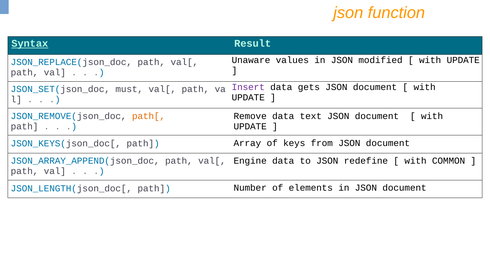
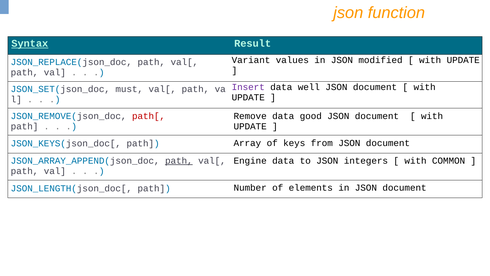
Unaware: Unaware -> Variant
gets: gets -> well
path[ colour: orange -> red
text: text -> good
path at (179, 161) underline: none -> present
redefine: redefine -> integers
